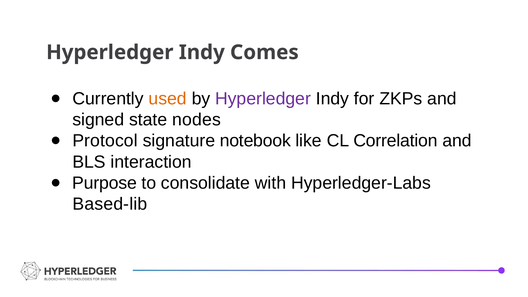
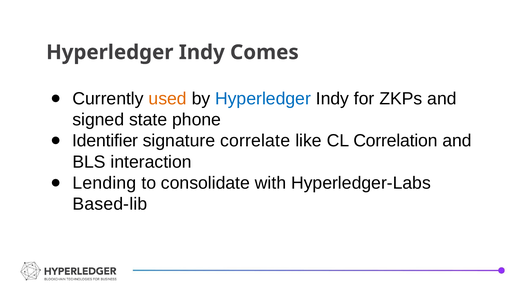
Hyperledger at (263, 99) colour: purple -> blue
nodes: nodes -> phone
Protocol: Protocol -> Identifier
notebook: notebook -> correlate
Purpose: Purpose -> Lending
